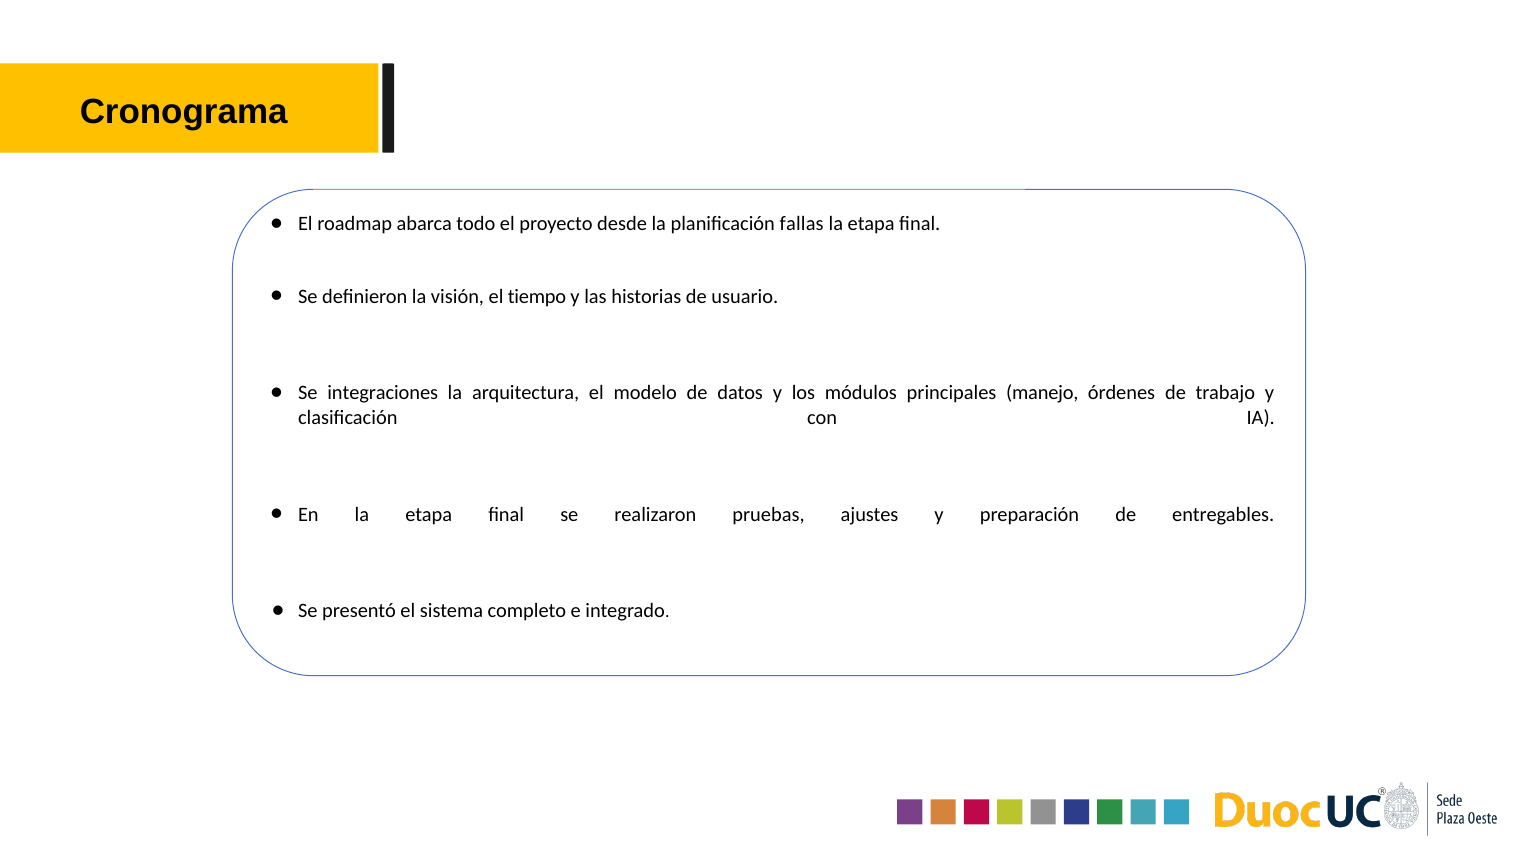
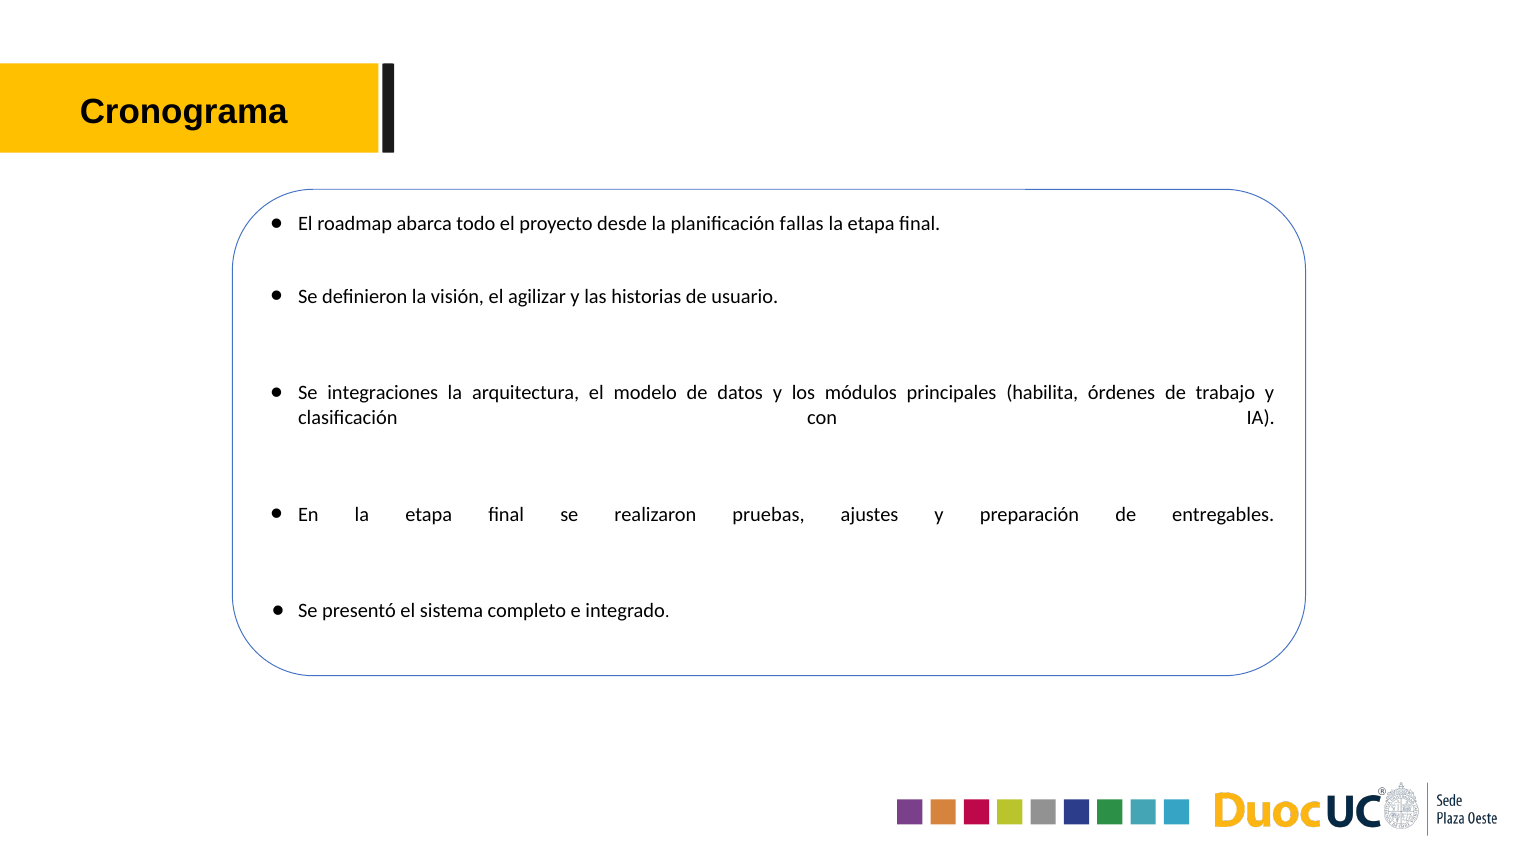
tiempo: tiempo -> agilizar
manejo: manejo -> habilita
